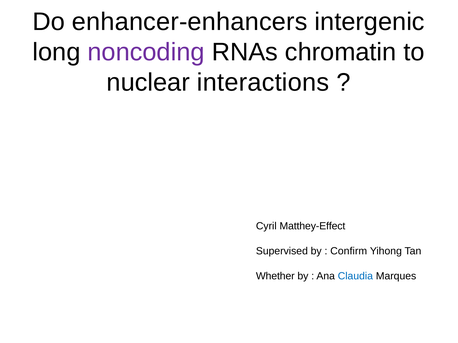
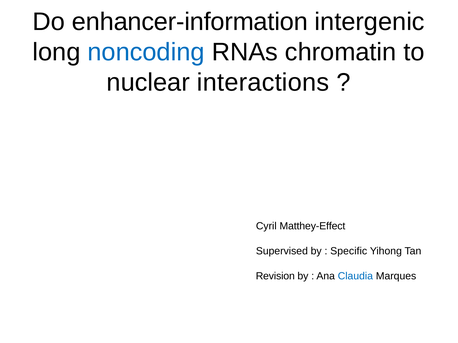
enhancer-enhancers: enhancer-enhancers -> enhancer-information
noncoding colour: purple -> blue
Confirm: Confirm -> Specific
Whether: Whether -> Revision
